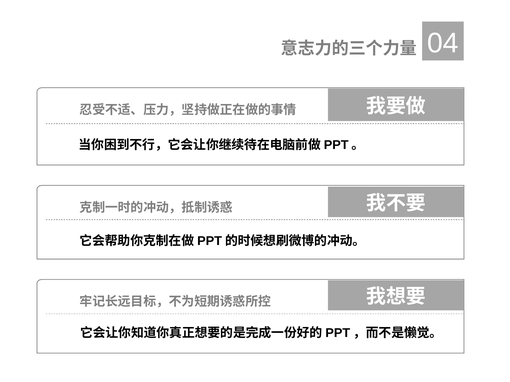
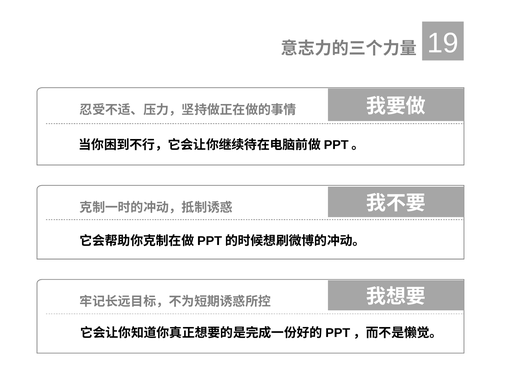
04: 04 -> 19
